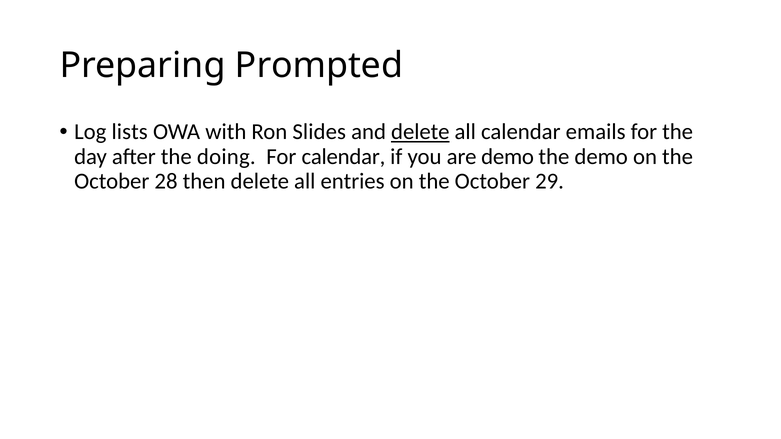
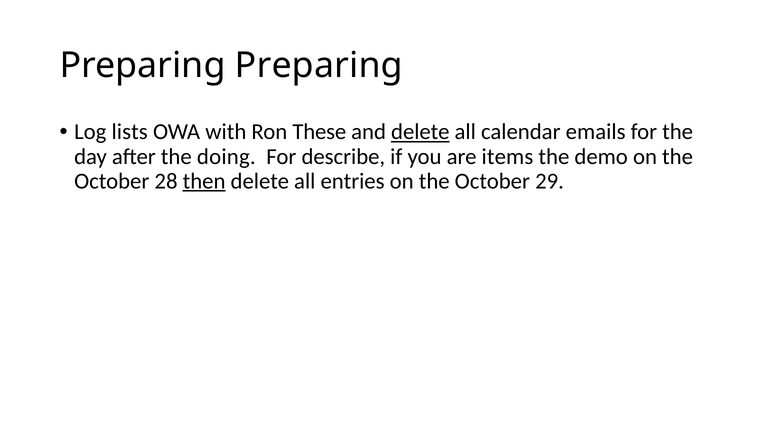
Preparing Prompted: Prompted -> Preparing
Slides: Slides -> These
For calendar: calendar -> describe
are demo: demo -> items
then underline: none -> present
